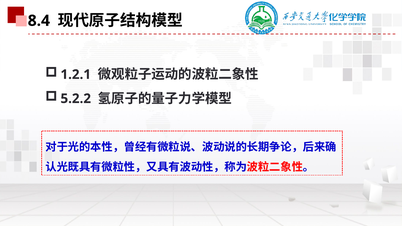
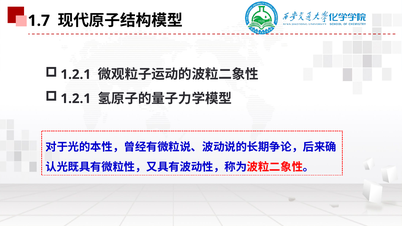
8.4: 8.4 -> 1.7
5.2.2 at (76, 99): 5.2.2 -> 1.2.1
